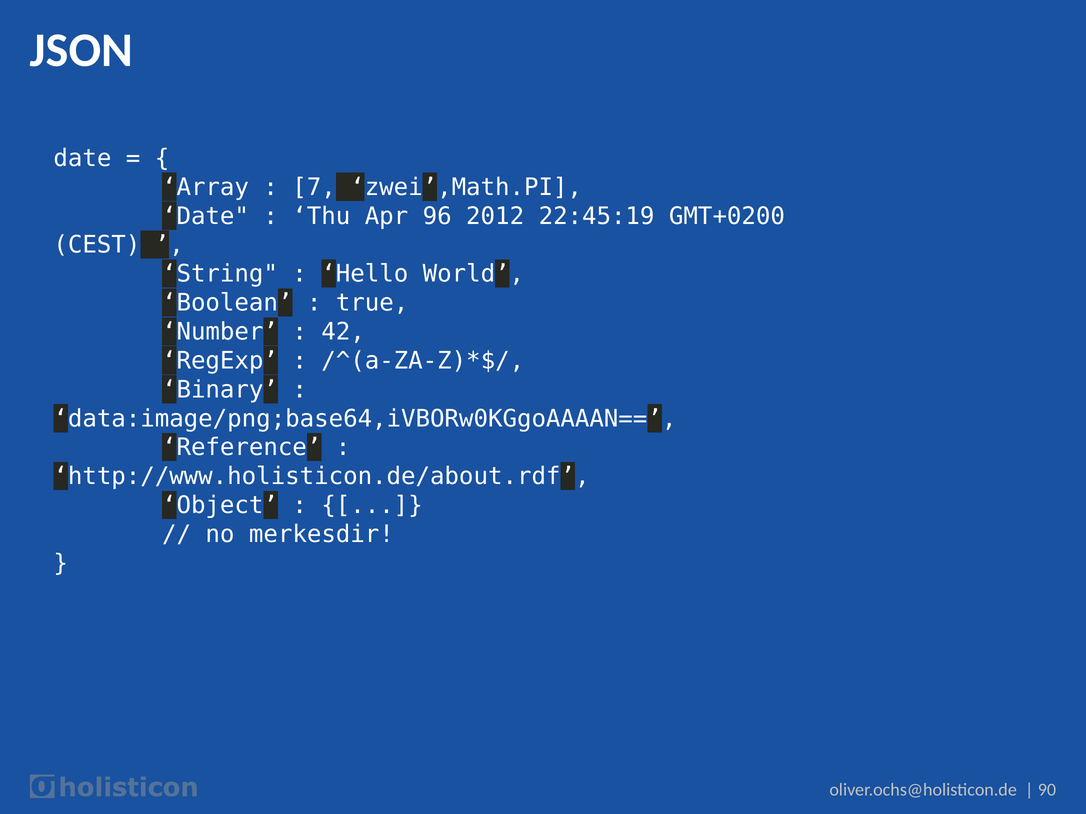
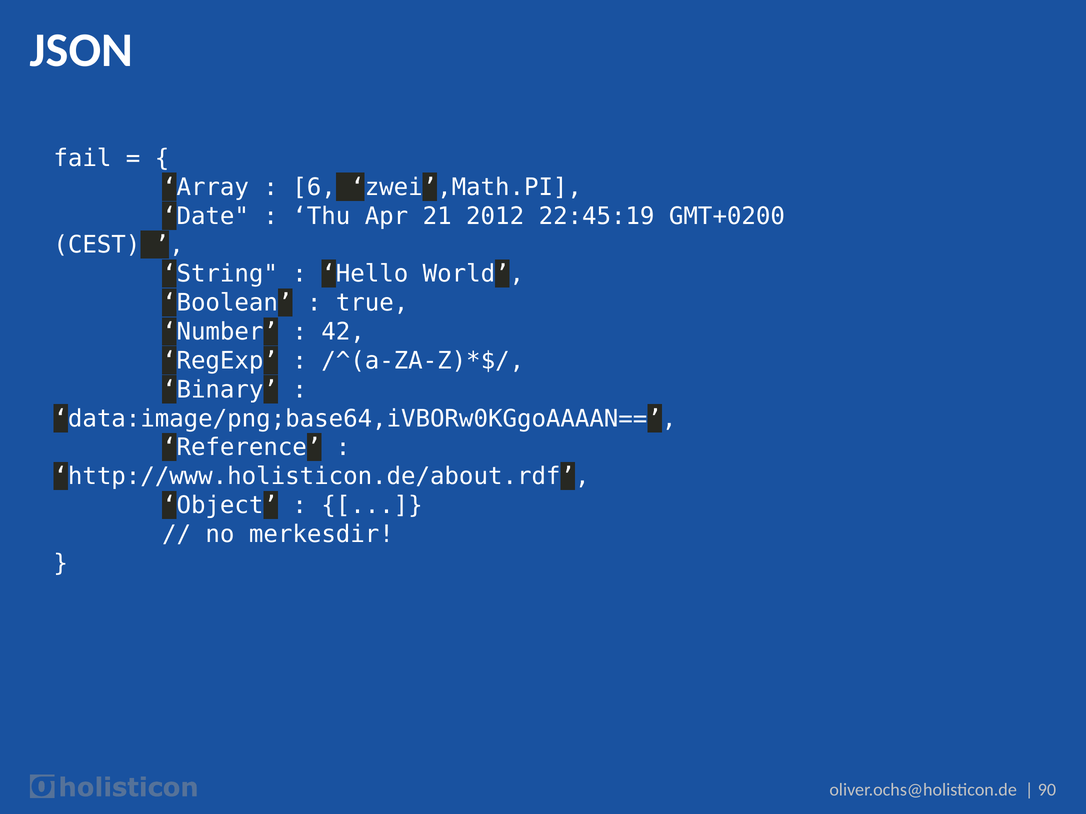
date at (82, 158): date -> fail
7: 7 -> 6
96: 96 -> 21
